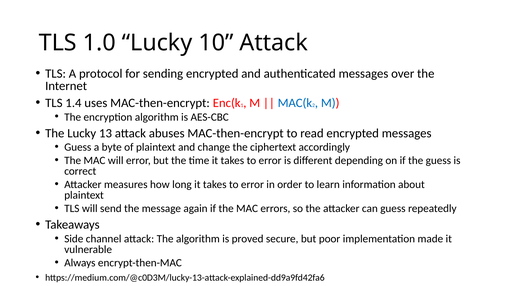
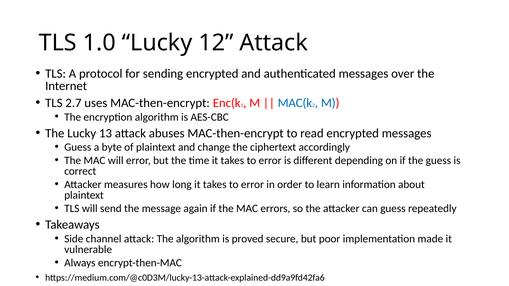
10: 10 -> 12
1.4: 1.4 -> 2.7
